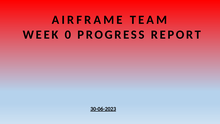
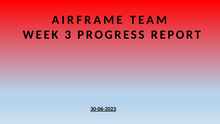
0: 0 -> 3
